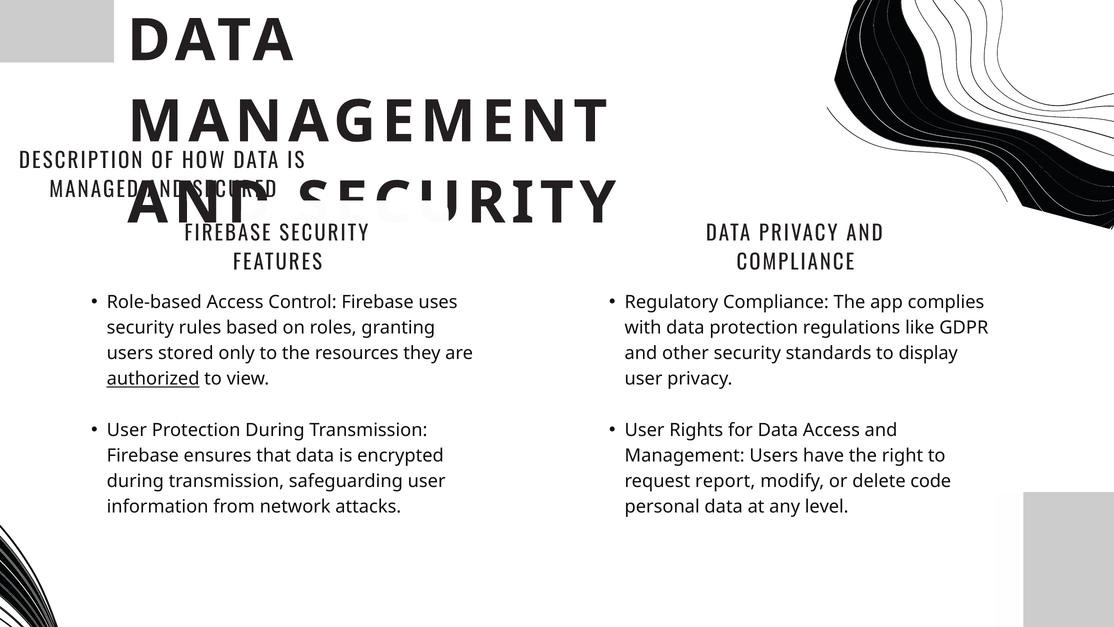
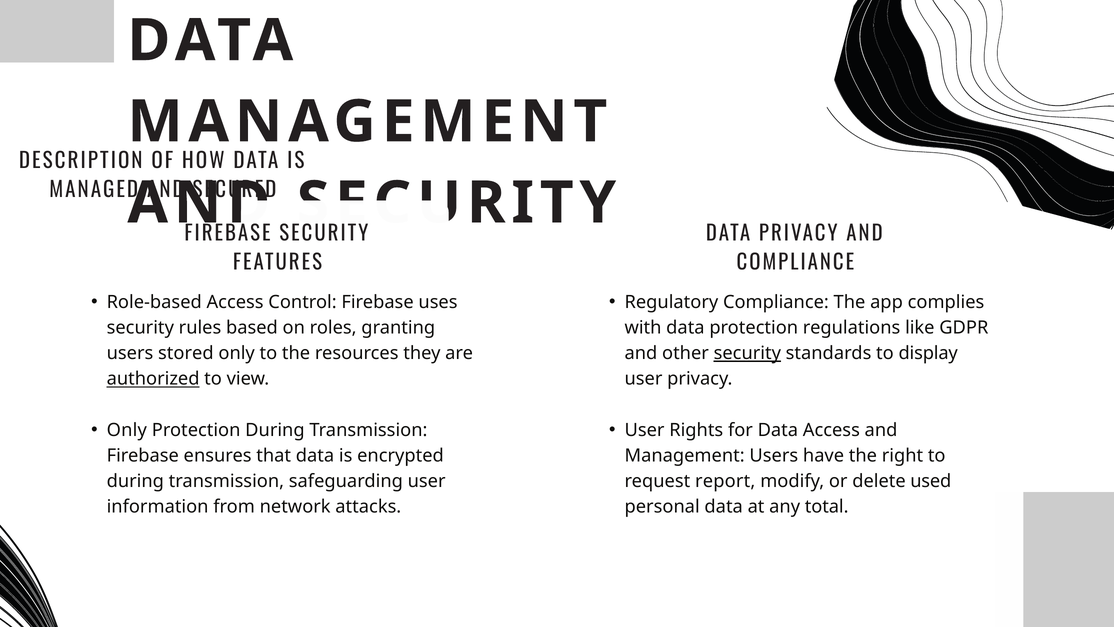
security at (747, 353) underline: none -> present
User at (127, 430): User -> Only
code: code -> used
level: level -> total
